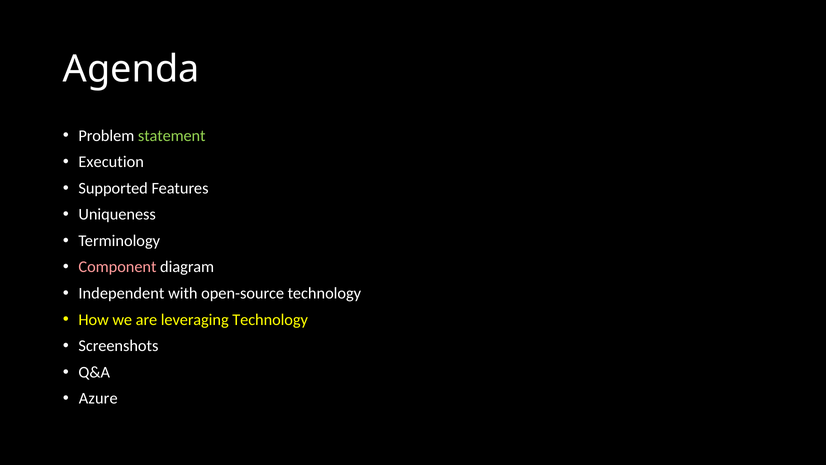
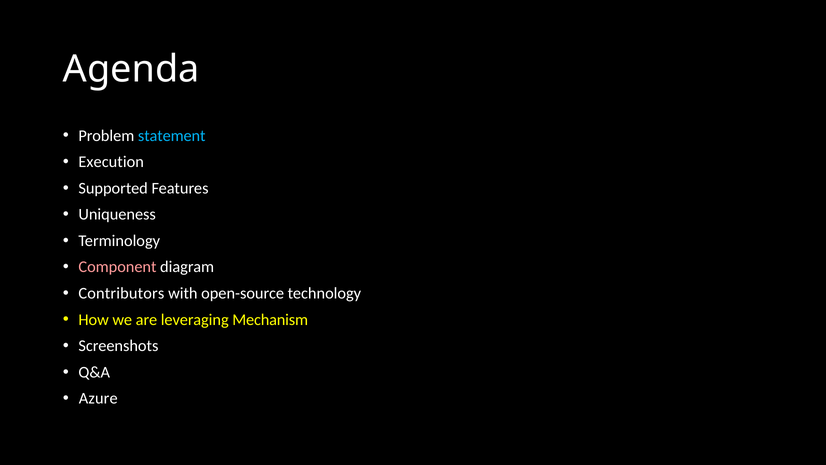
statement colour: light green -> light blue
Independent: Independent -> Contributors
leveraging Technology: Technology -> Mechanism
